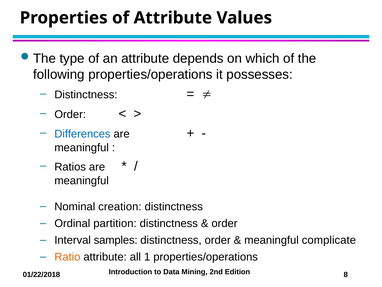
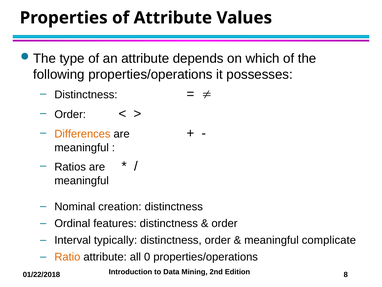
Differences colour: blue -> orange
partition: partition -> features
samples: samples -> typically
1: 1 -> 0
